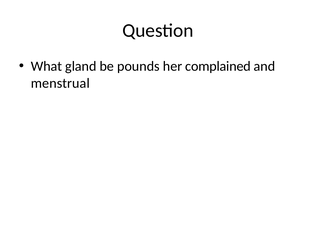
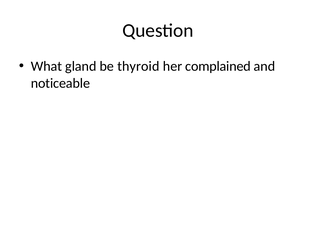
pounds: pounds -> thyroid
menstrual: menstrual -> noticeable
